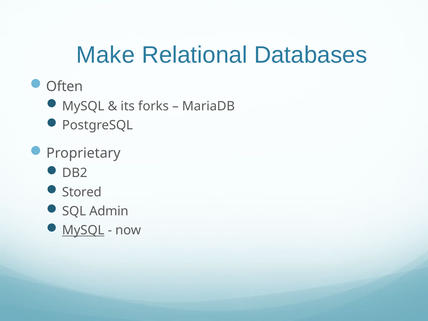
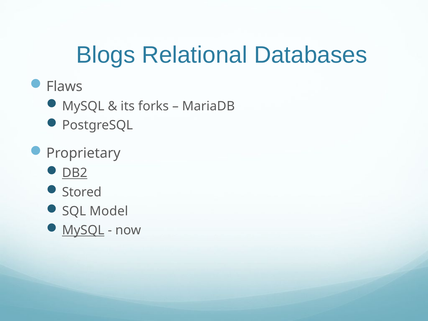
Make: Make -> Blogs
Often: Often -> Flaws
DB2 underline: none -> present
Admin: Admin -> Model
